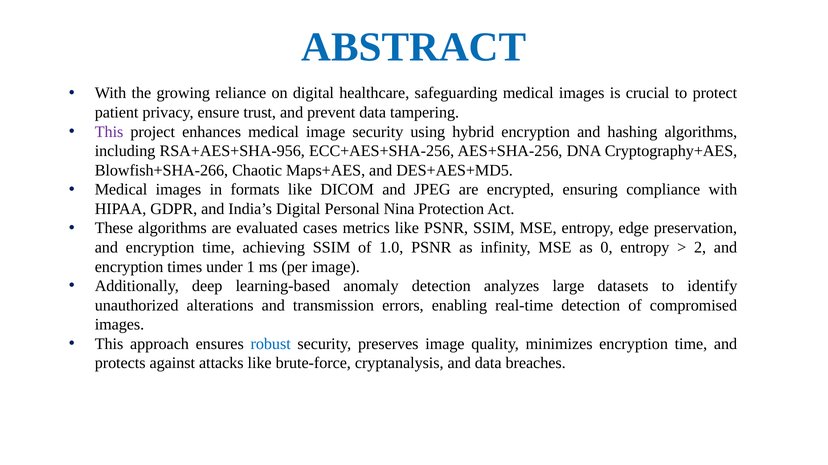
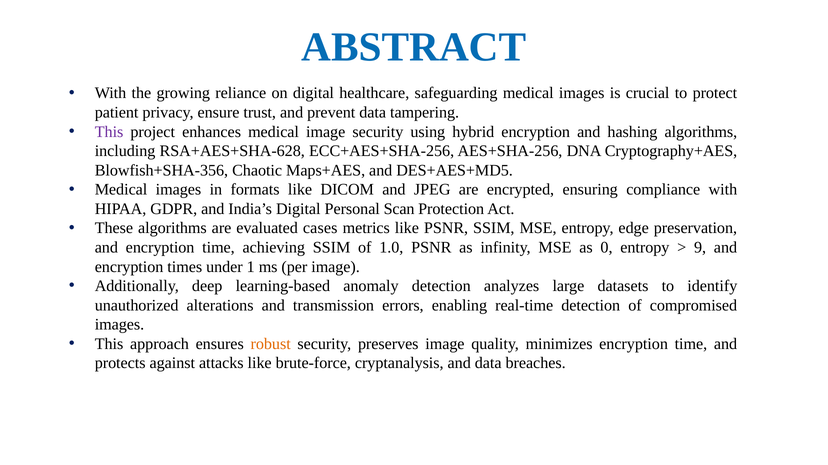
RSA+AES+SHA-956: RSA+AES+SHA-956 -> RSA+AES+SHA-628
Blowfish+SHA-266: Blowfish+SHA-266 -> Blowfish+SHA-356
Nina: Nina -> Scan
2: 2 -> 9
robust colour: blue -> orange
